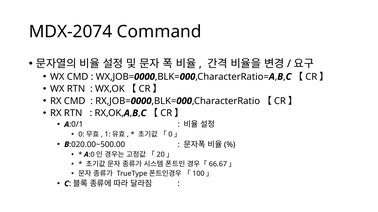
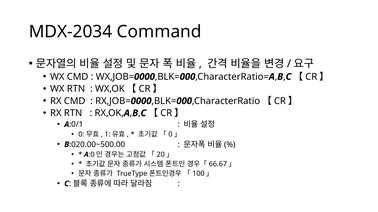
MDX-2074: MDX-2074 -> MDX-2034
